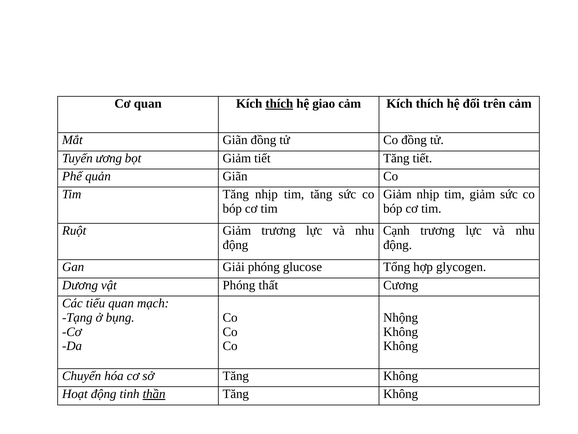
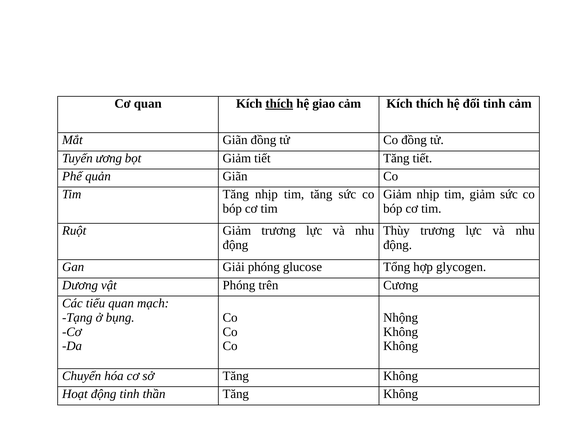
đối trên: trên -> tinh
Cạnh: Cạnh -> Thùy
thất: thất -> trên
thần underline: present -> none
